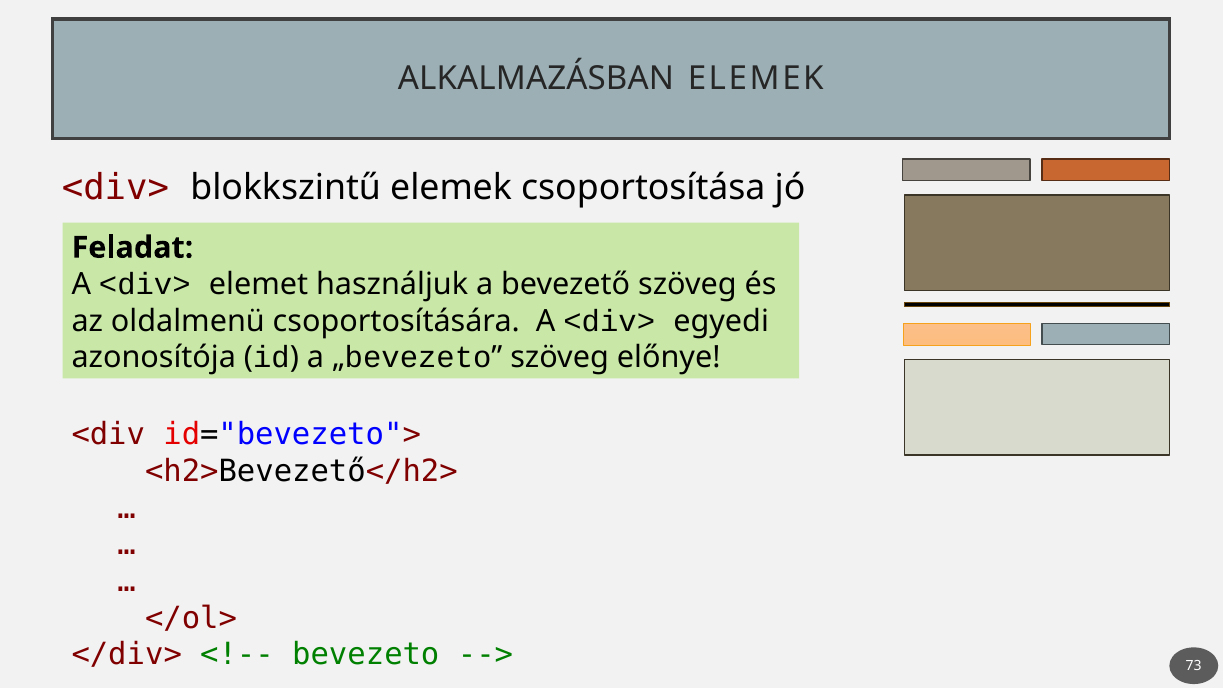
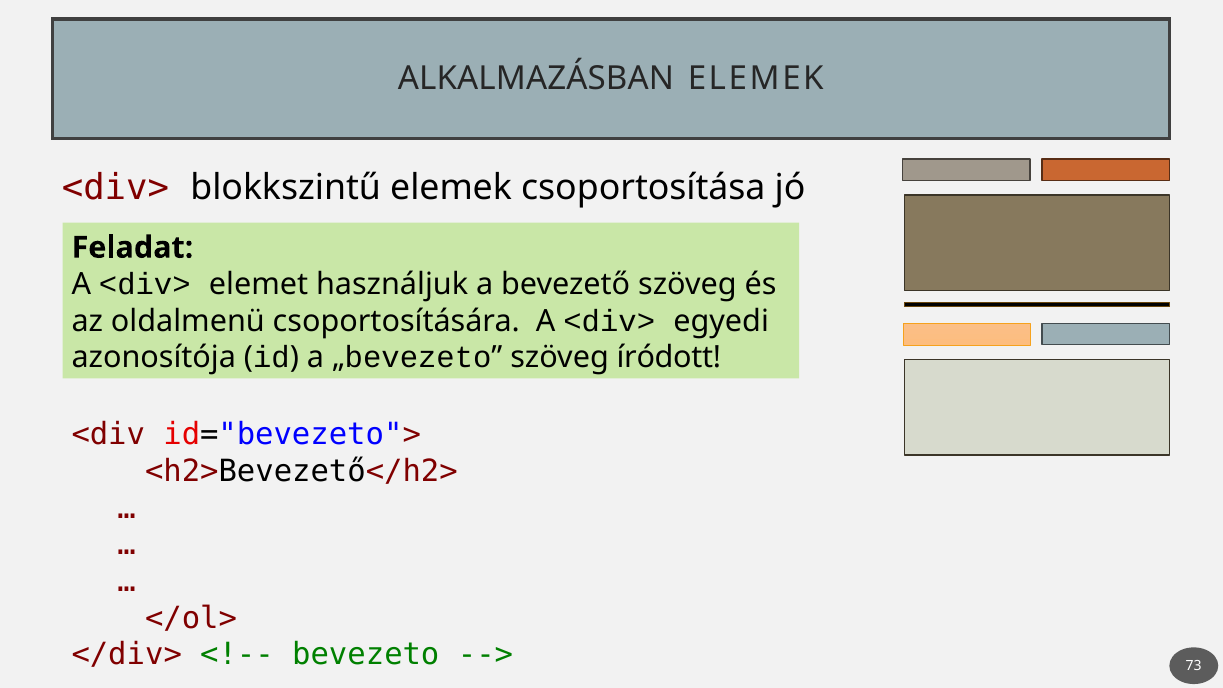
előnye: előnye -> íródott
